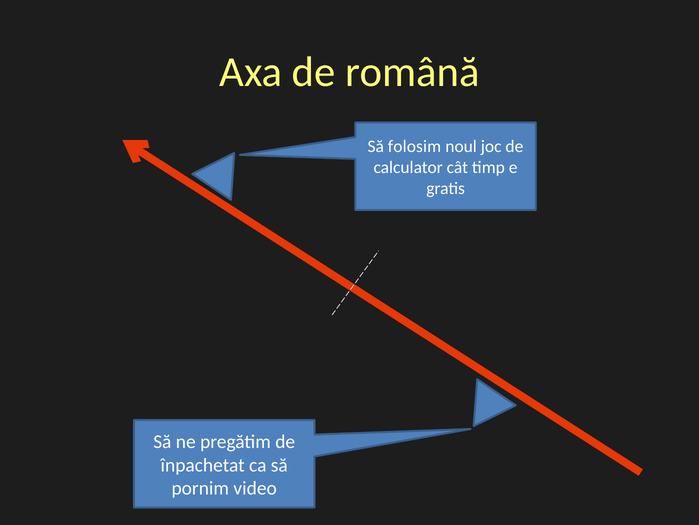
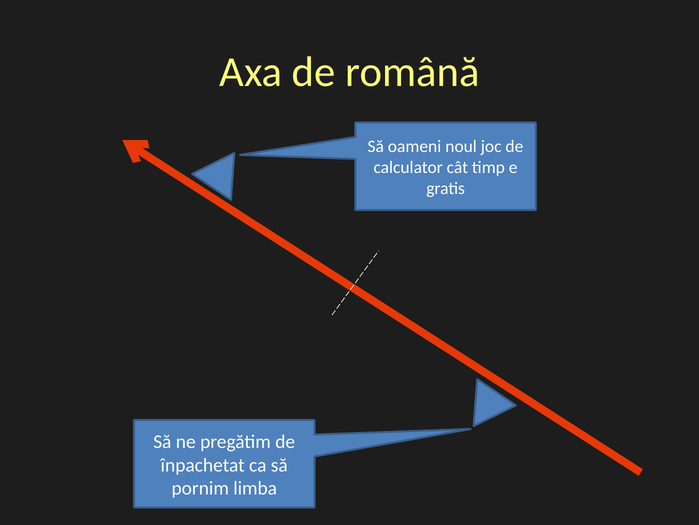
folosim: folosim -> oameni
video: video -> limba
